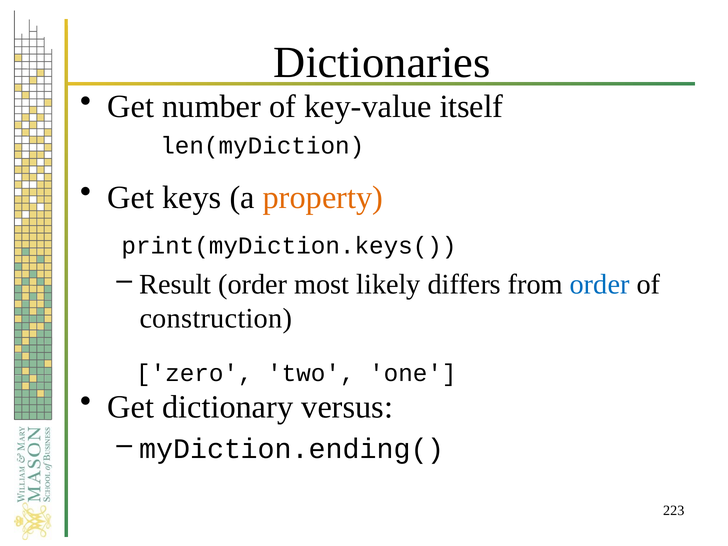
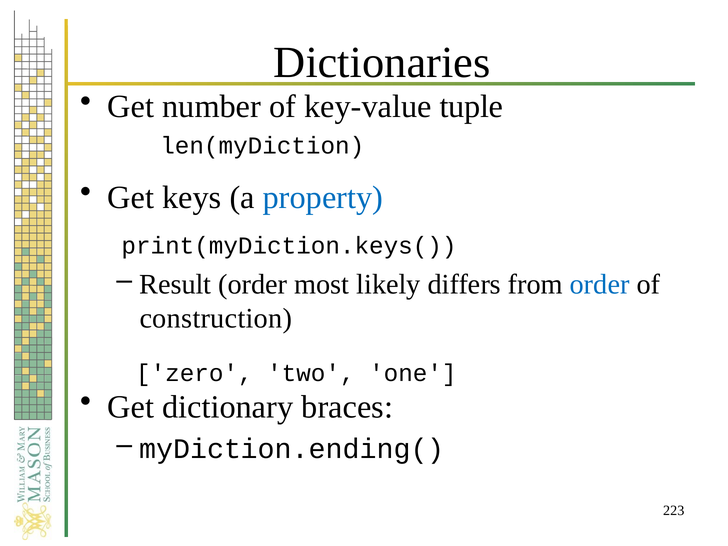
itself: itself -> tuple
property colour: orange -> blue
versus: versus -> braces
